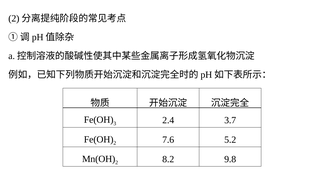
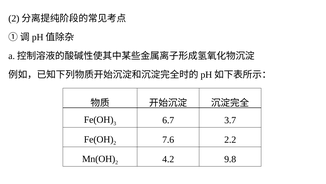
2.4: 2.4 -> 6.7
5.2: 5.2 -> 2.2
8.2: 8.2 -> 4.2
